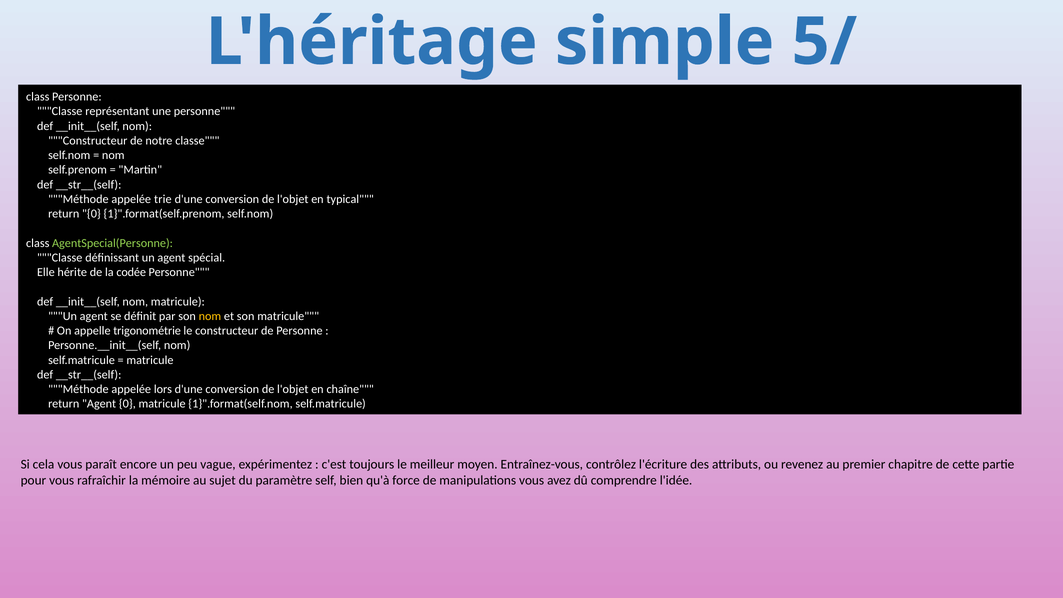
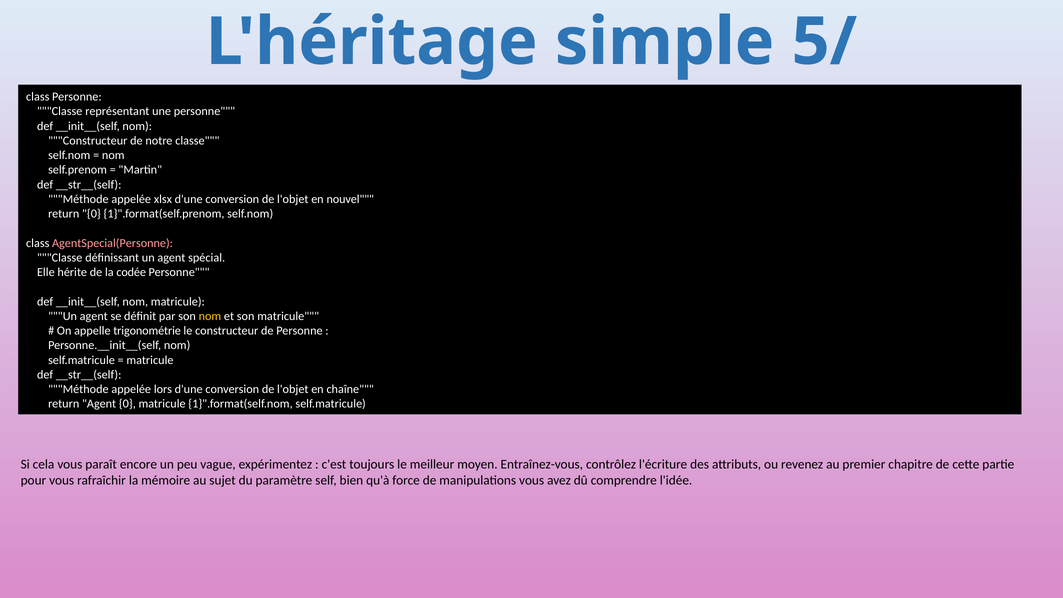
trie: trie -> xlsx
typical: typical -> nouvel
AgentSpecial(Personne colour: light green -> pink
